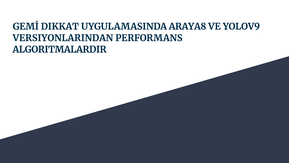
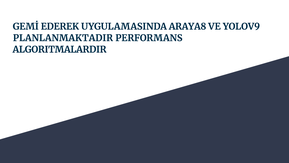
DIKKAT: DIKKAT -> EDEREK
VERSIYONLARINDAN: VERSIYONLARINDAN -> PLANLANMAKTADIR
